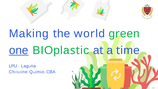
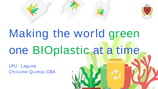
one underline: present -> none
